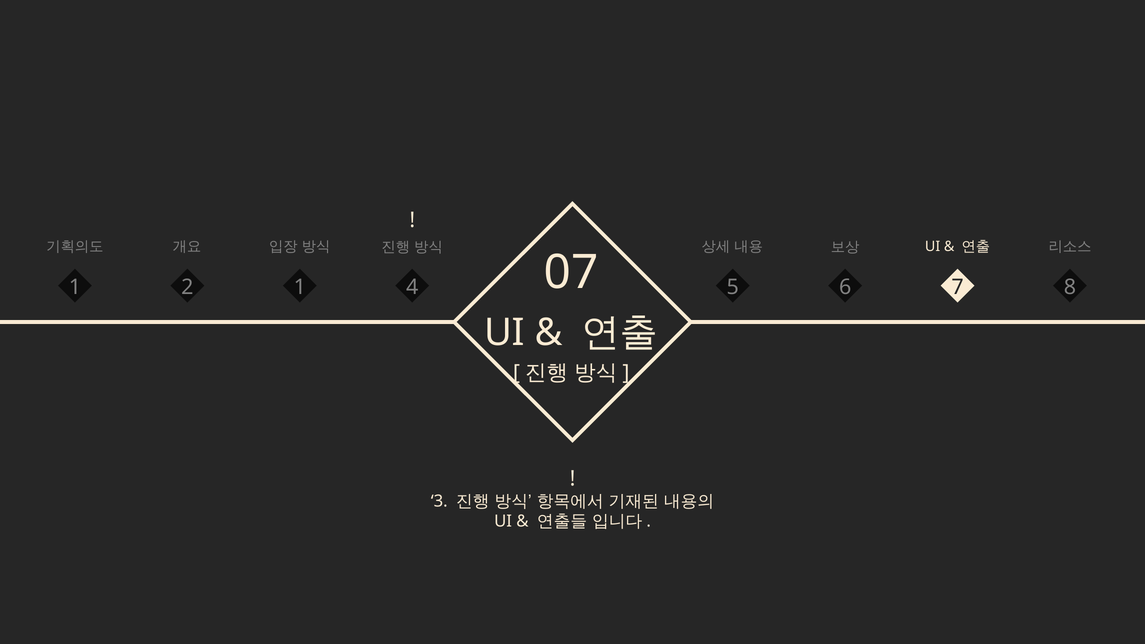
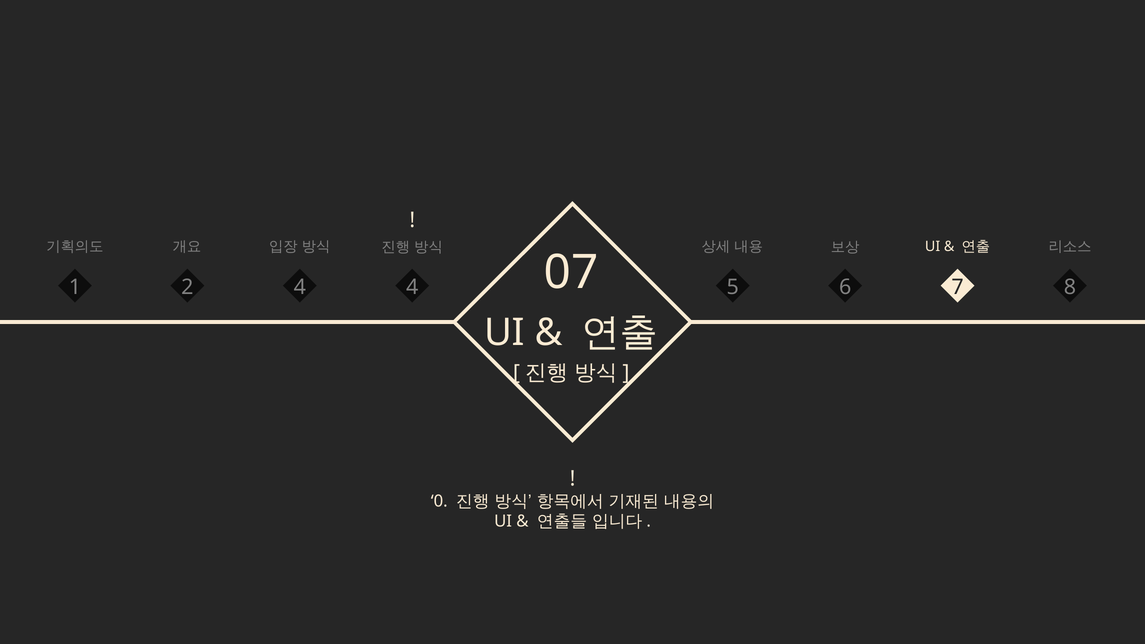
2 1: 1 -> 4
3: 3 -> 0
